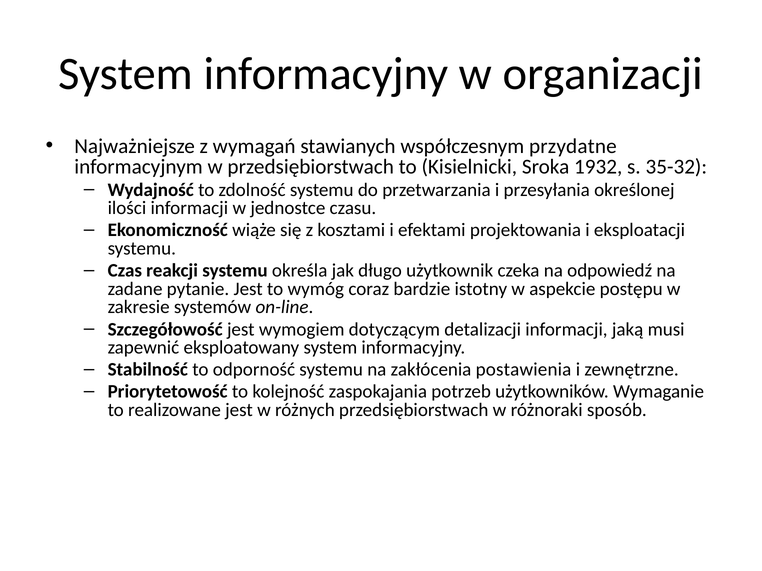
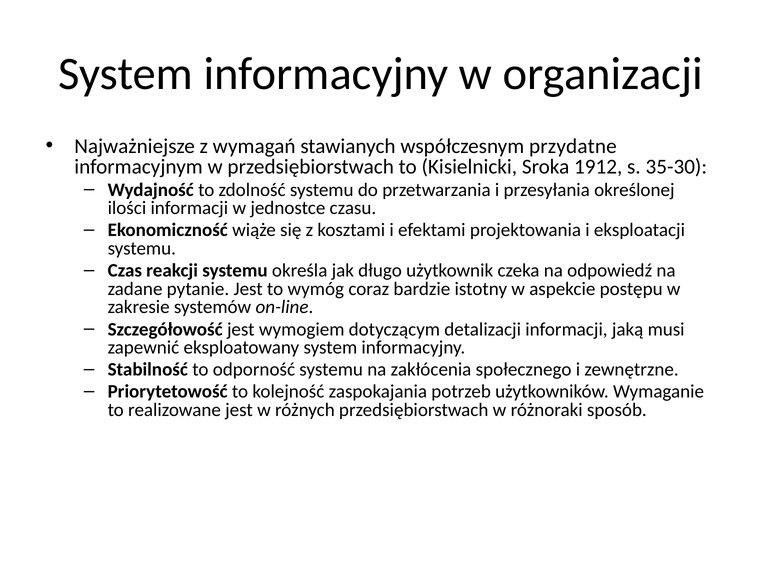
1932: 1932 -> 1912
35-32: 35-32 -> 35-30
postawienia: postawienia -> społecznego
